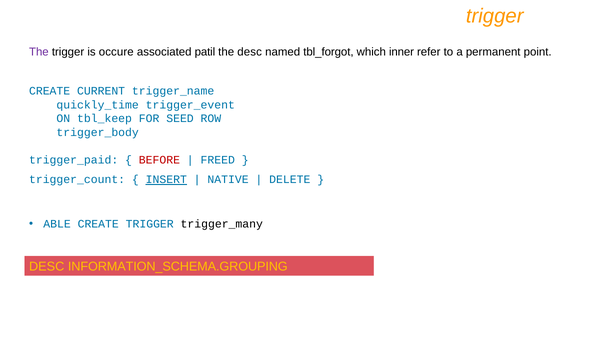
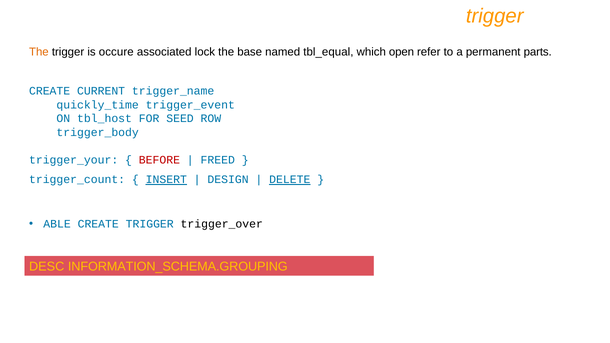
The at (39, 52) colour: purple -> orange
patil: patil -> lock
the desc: desc -> base
tbl_forgot: tbl_forgot -> tbl_equal
inner: inner -> open
point: point -> parts
tbl_keep: tbl_keep -> tbl_host
trigger_paid: trigger_paid -> trigger_your
NATIVE: NATIVE -> DESIGN
DELETE underline: none -> present
trigger_many: trigger_many -> trigger_over
